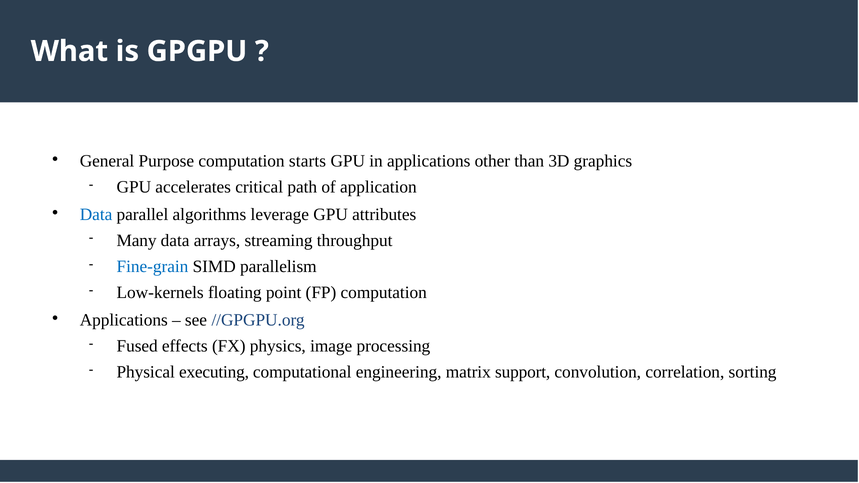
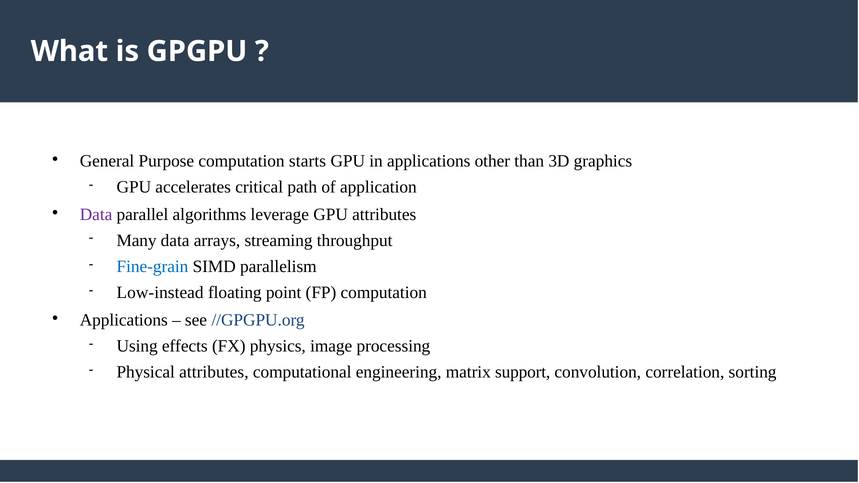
Data at (96, 214) colour: blue -> purple
Low-kernels: Low-kernels -> Low-instead
Fused: Fused -> Using
Physical executing: executing -> attributes
